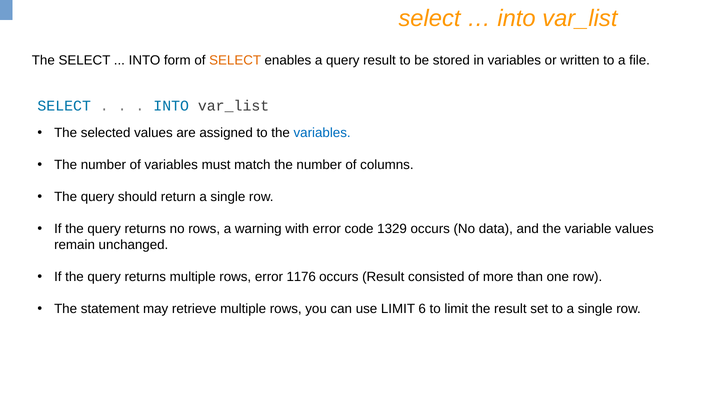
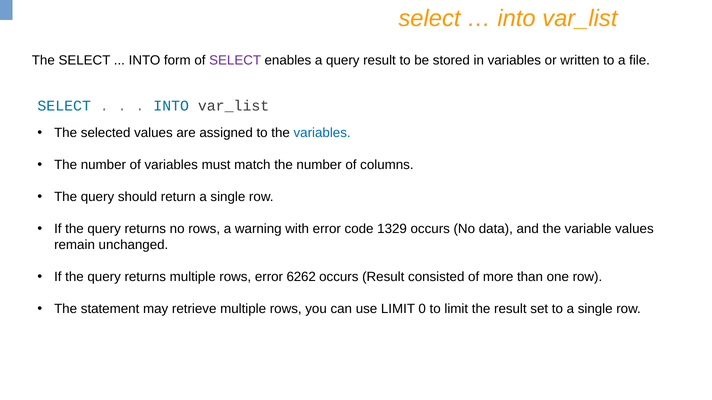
SELECT at (235, 60) colour: orange -> purple
1176: 1176 -> 6262
6: 6 -> 0
